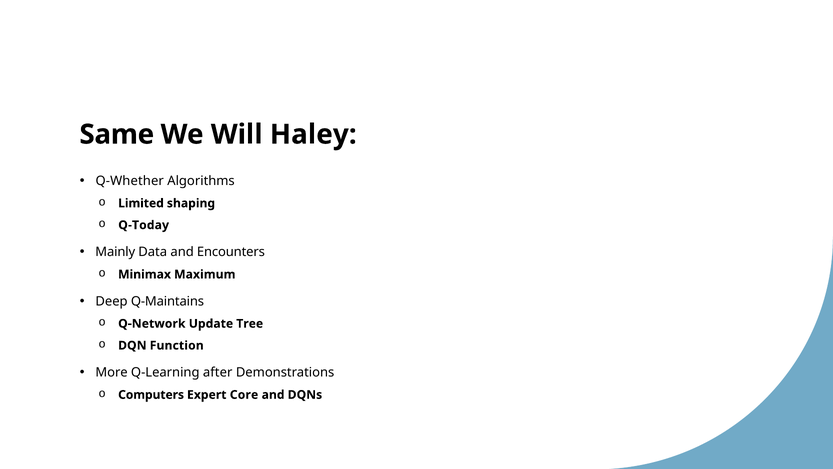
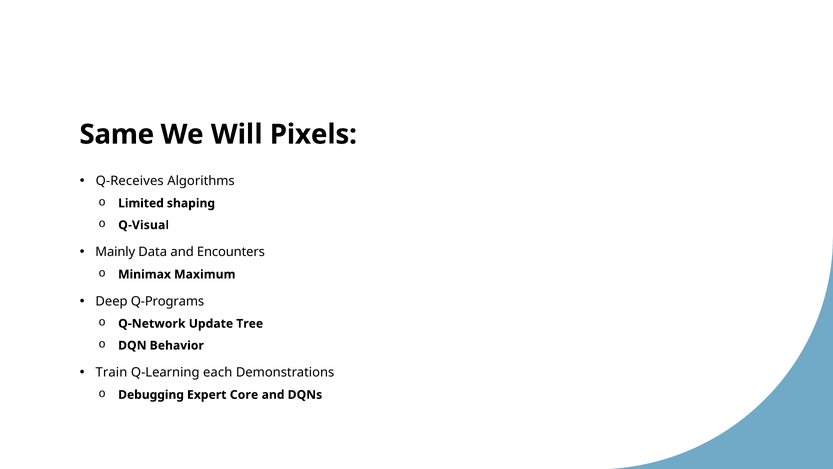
Haley: Haley -> Pixels
Q-Whether: Q-Whether -> Q-Receives
Q-Today: Q-Today -> Q-Visual
Q-Maintains: Q-Maintains -> Q-Programs
Function: Function -> Behavior
More: More -> Train
after: after -> each
Computers: Computers -> Debugging
